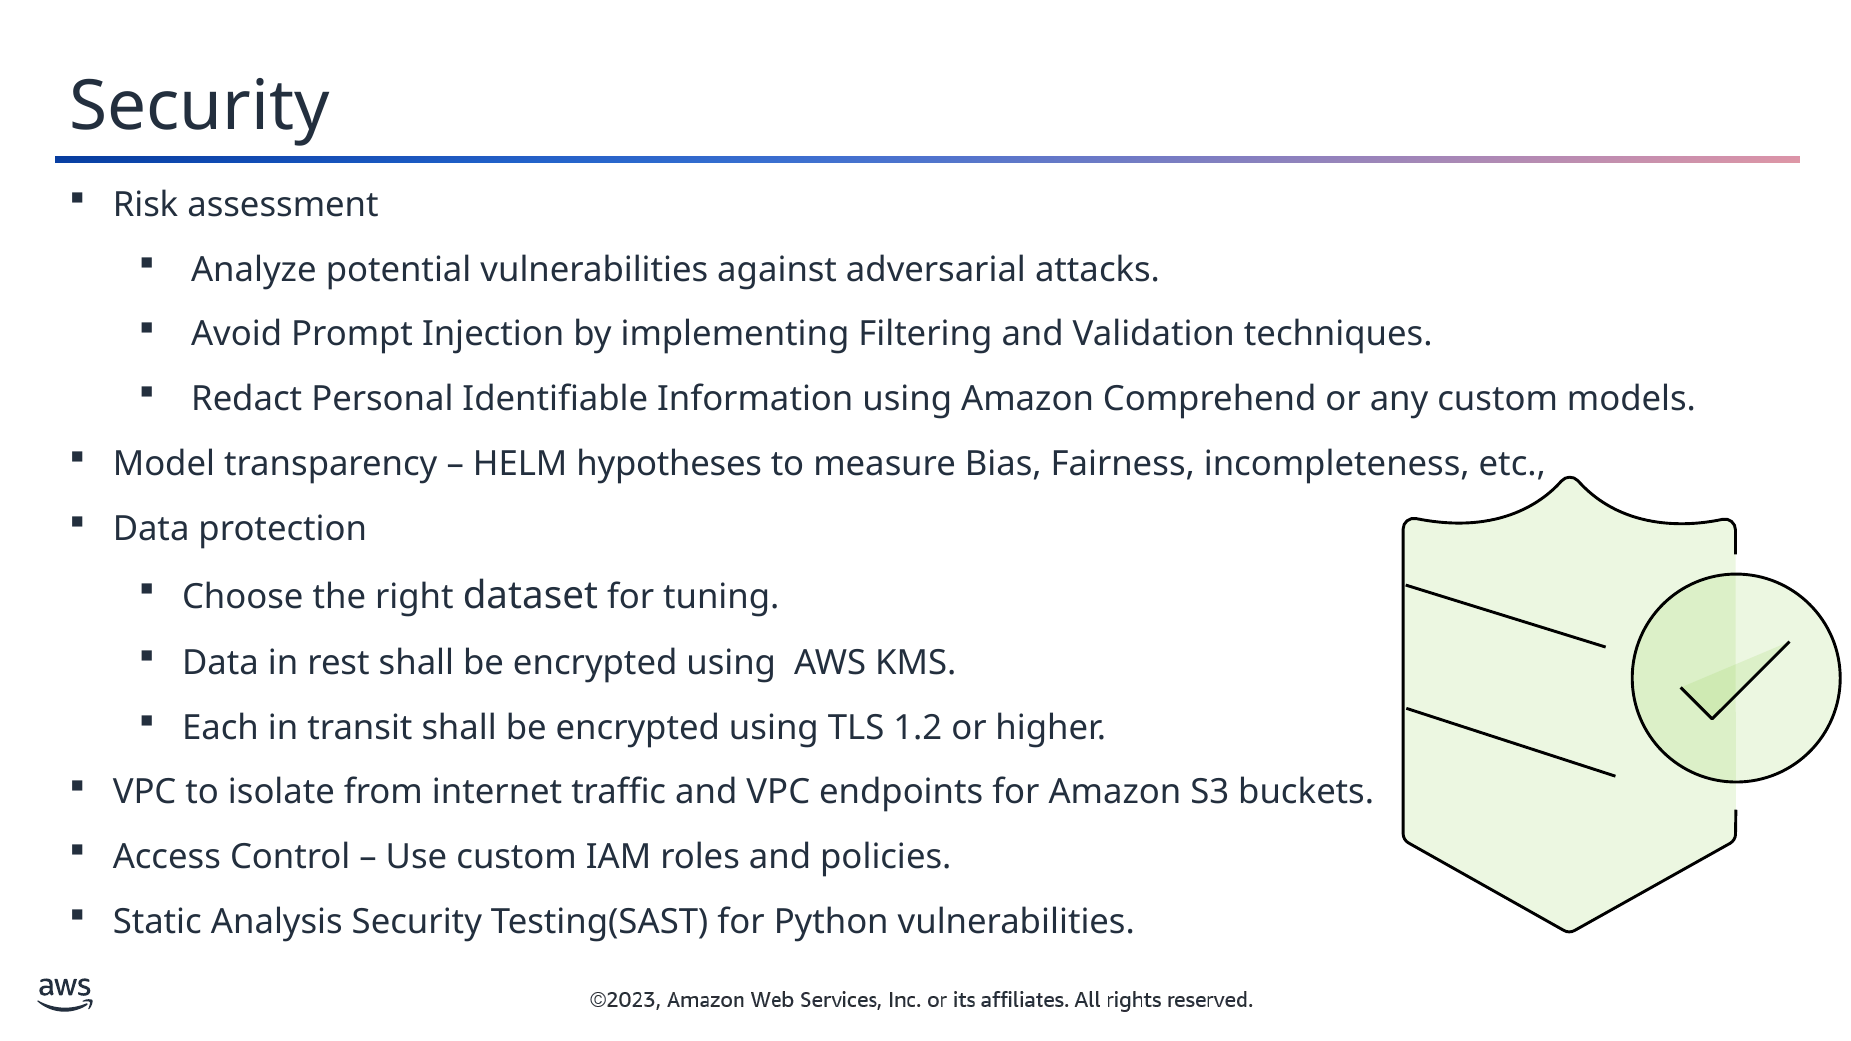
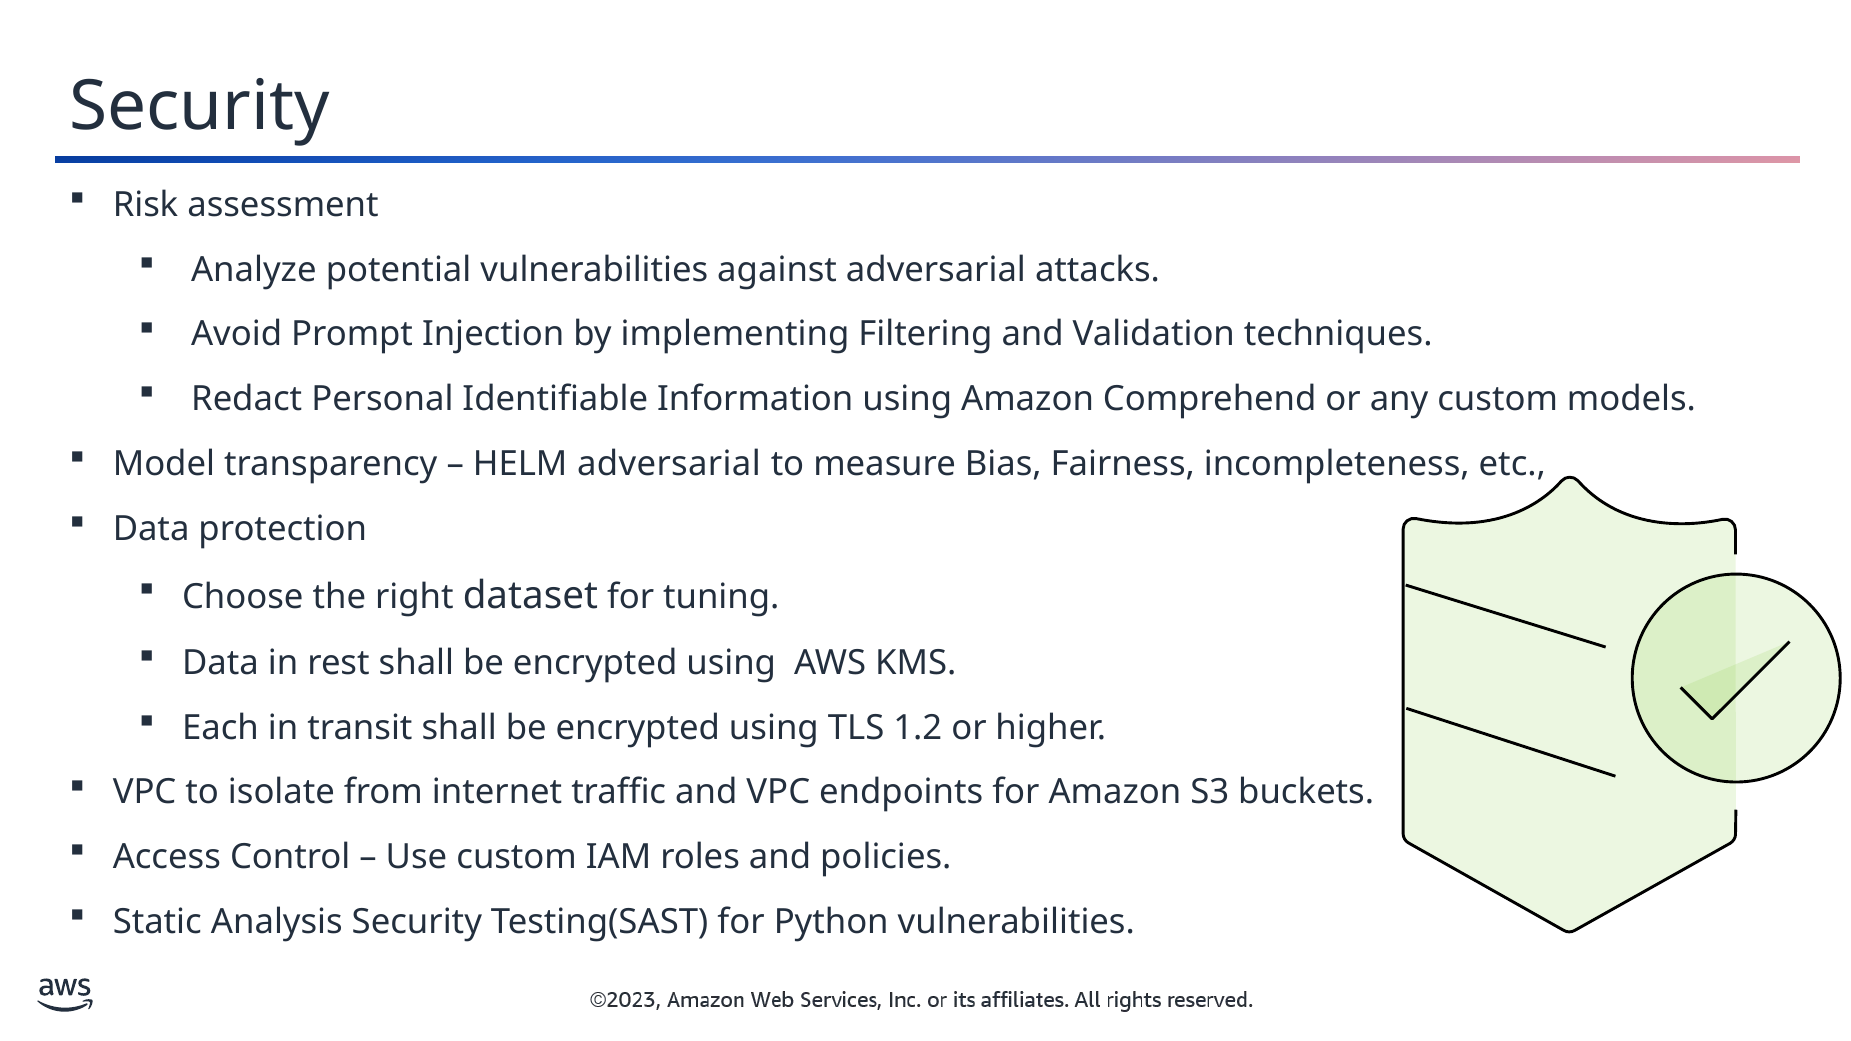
HELM hypotheses: hypotheses -> adversarial
